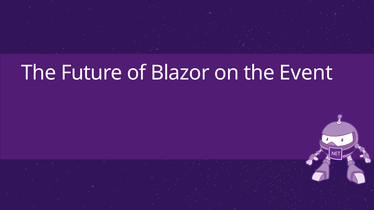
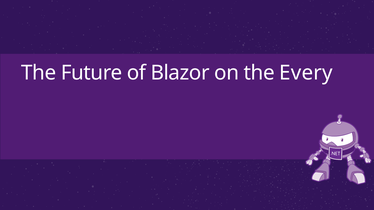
Event: Event -> Every
